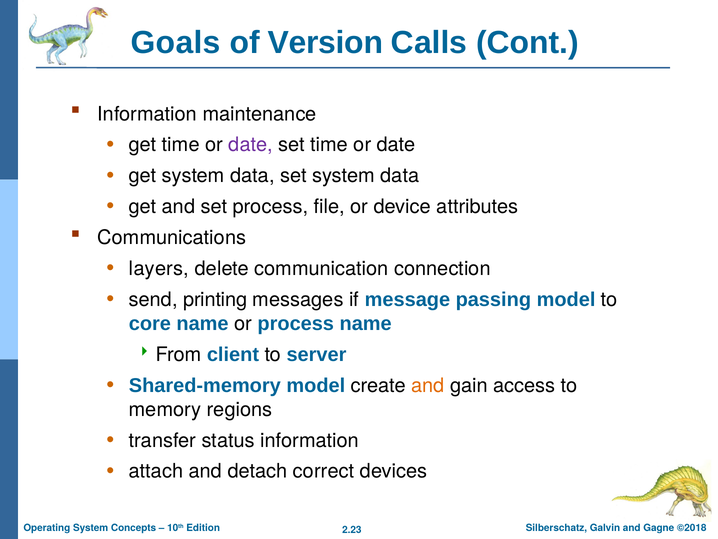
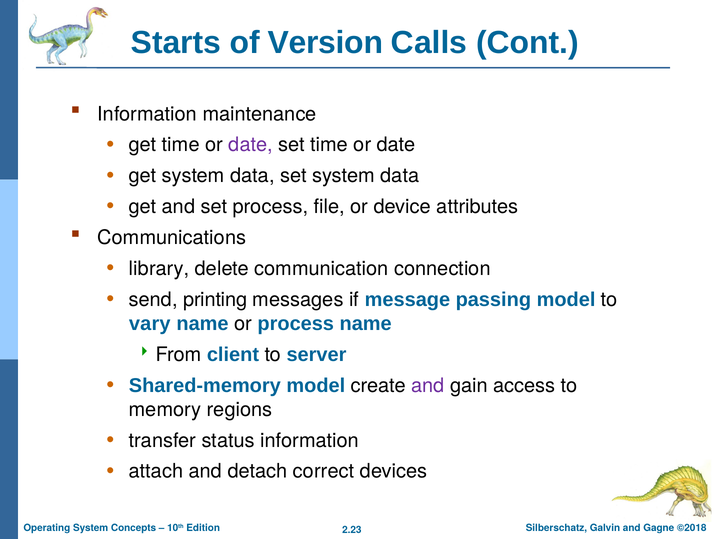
Goals: Goals -> Starts
layers: layers -> library
core: core -> vary
and at (428, 385) colour: orange -> purple
